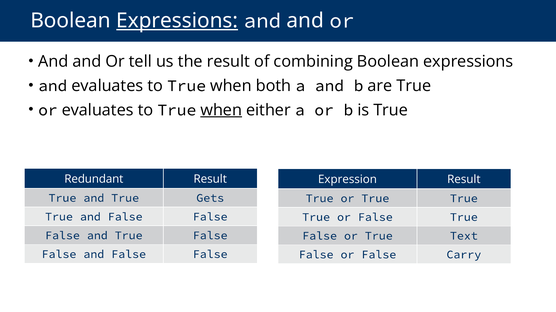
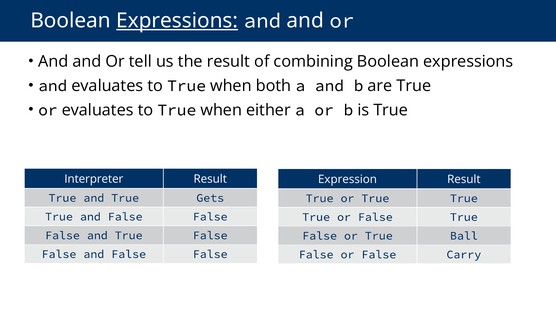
when at (221, 110) underline: present -> none
Redundant: Redundant -> Interpreter
Text: Text -> Ball
